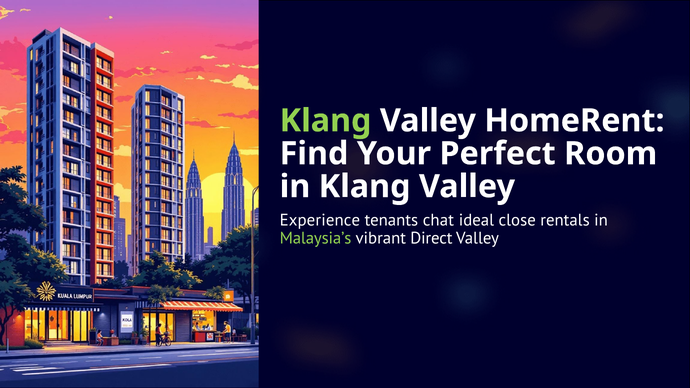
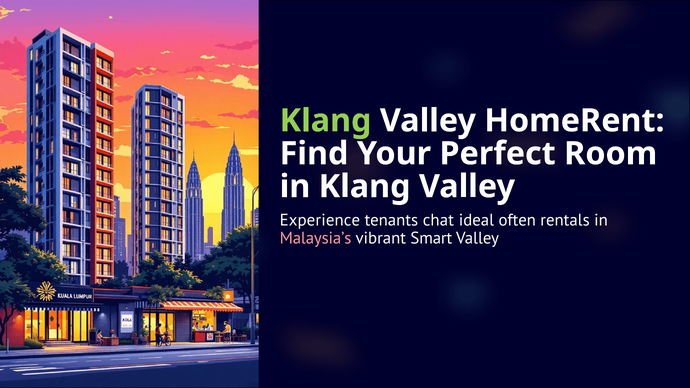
close: close -> often
Malaysia’s colour: light green -> pink
Direct: Direct -> Smart
